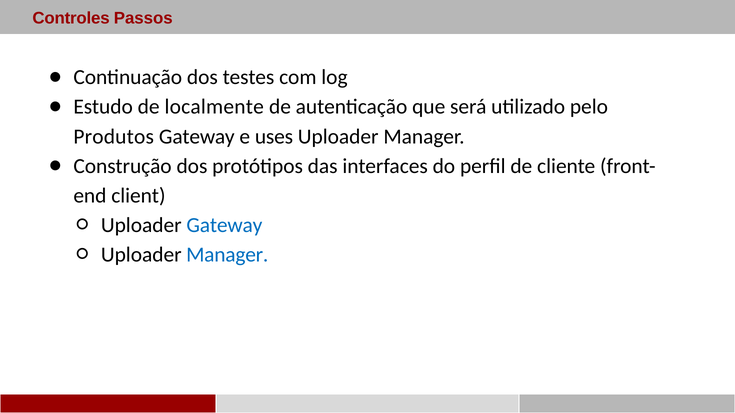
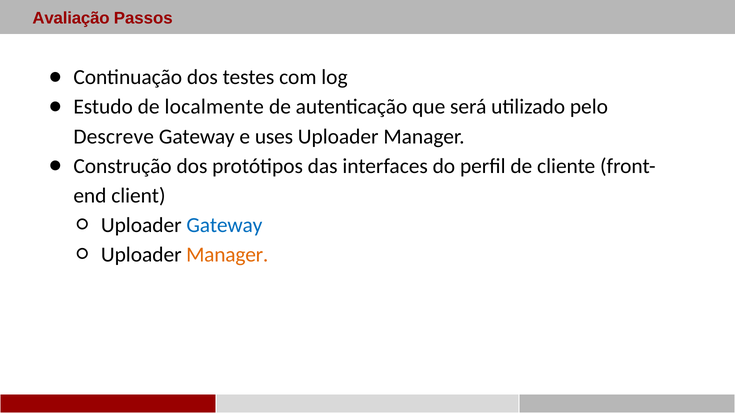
Controles: Controles -> Avaliação
Produtos: Produtos -> Descreve
Manager at (227, 255) colour: blue -> orange
